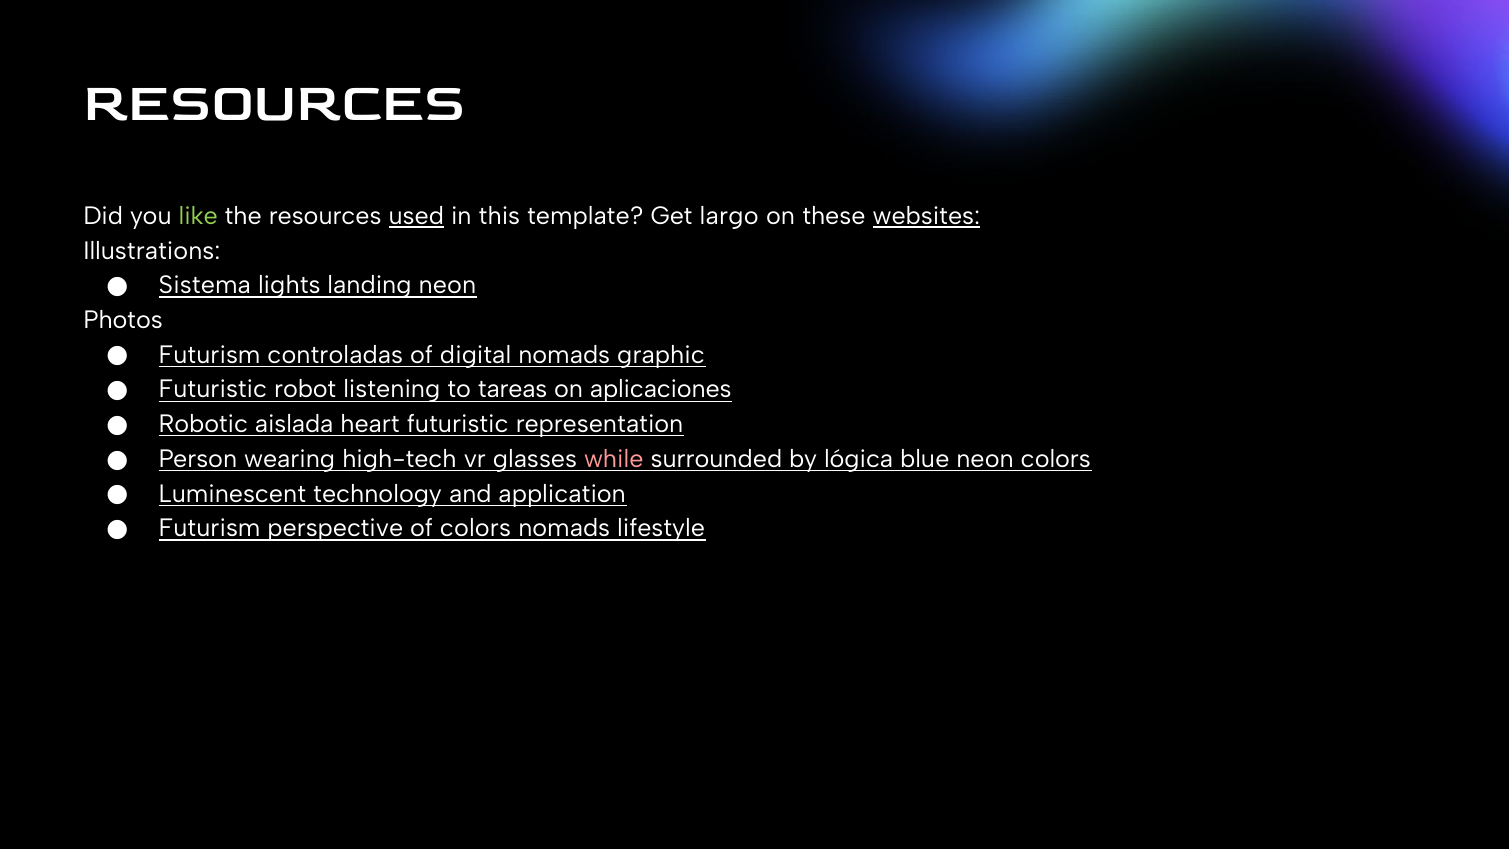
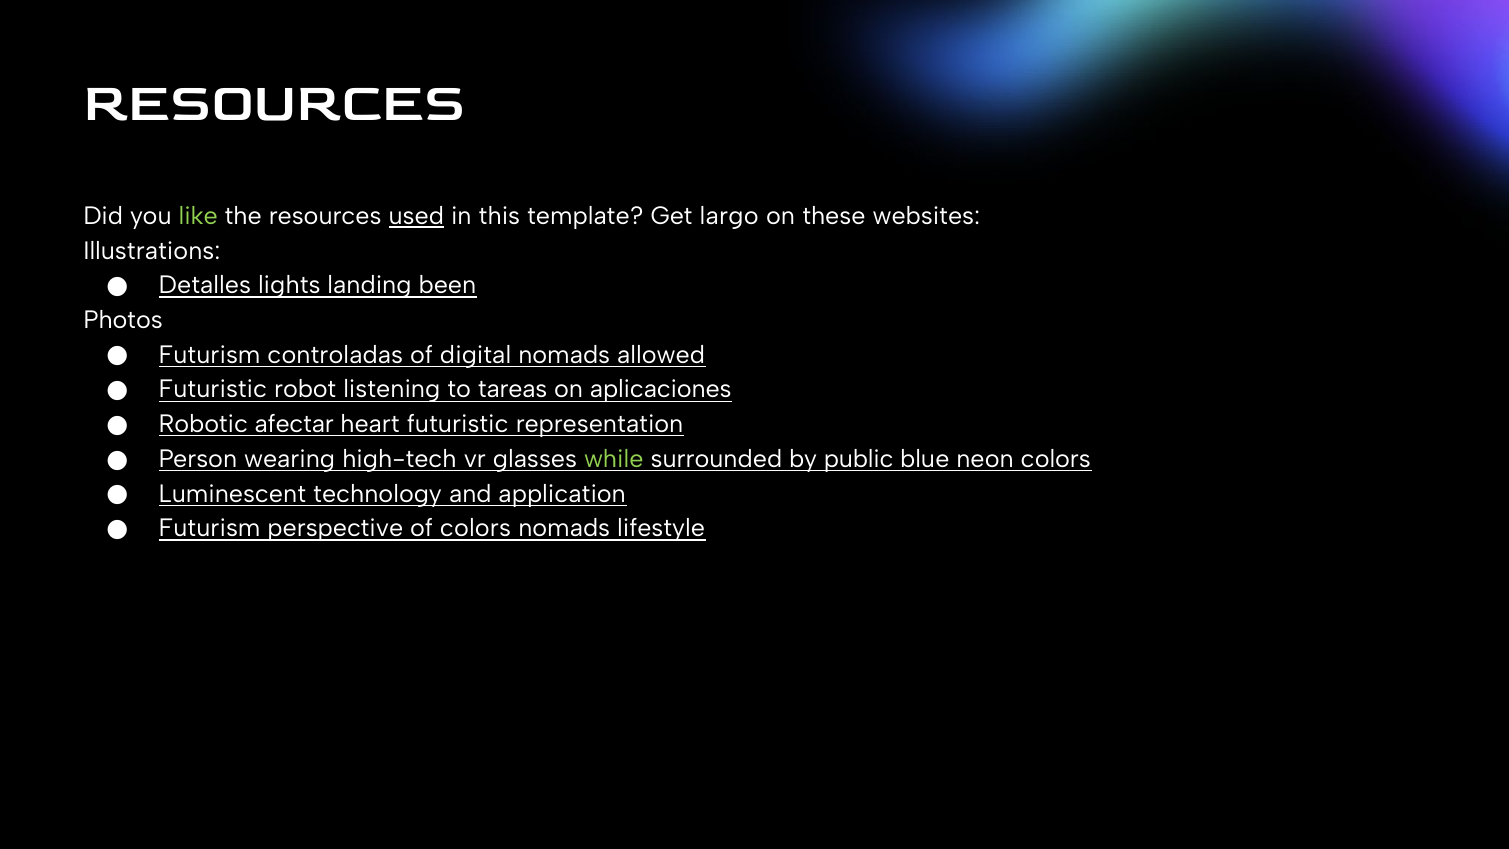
websites underline: present -> none
Sistema: Sistema -> Detalles
landing neon: neon -> been
graphic: graphic -> allowed
aislada: aislada -> afectar
while colour: pink -> light green
lógica: lógica -> public
